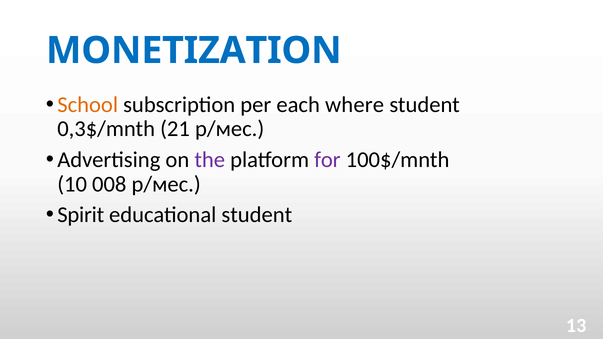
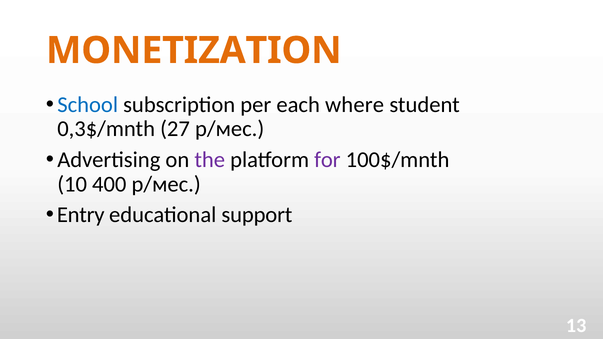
MONETIZATION colour: blue -> orange
School colour: orange -> blue
21: 21 -> 27
008: 008 -> 400
Spirit: Spirit -> Entry
educational student: student -> support
